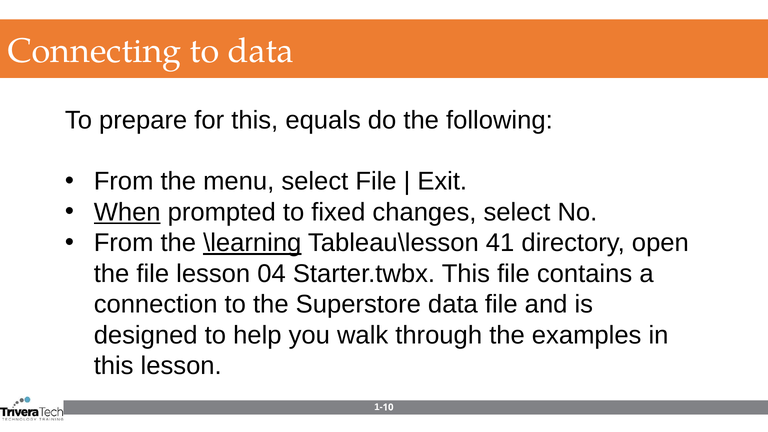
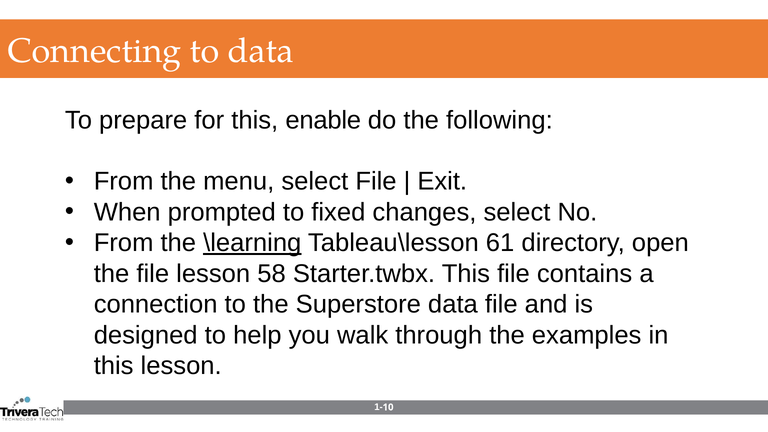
equals: equals -> enable
When underline: present -> none
41: 41 -> 61
04: 04 -> 58
